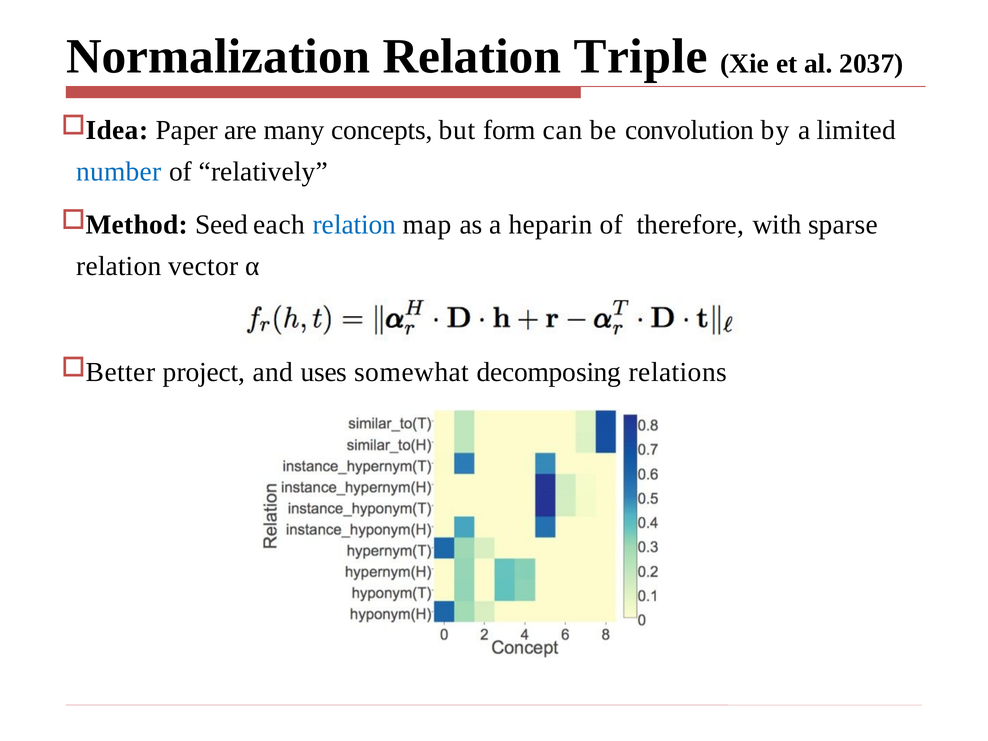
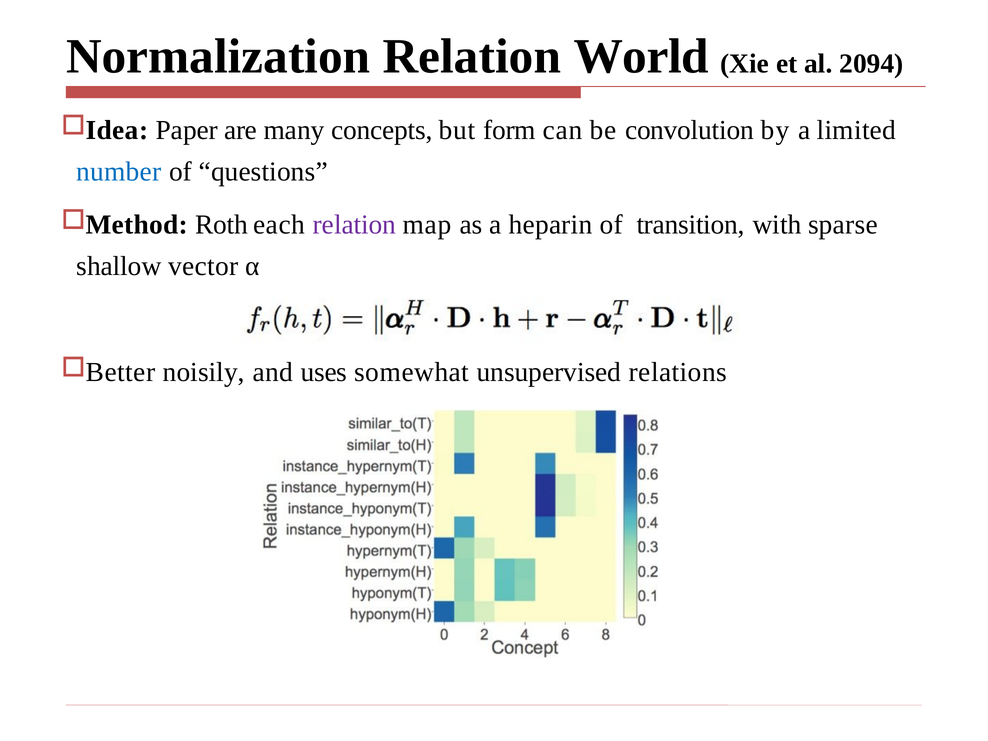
Triple: Triple -> World
2037: 2037 -> 2094
relatively: relatively -> questions
Seed: Seed -> Roth
relation at (355, 225) colour: blue -> purple
therefore: therefore -> transition
relation at (119, 266): relation -> shallow
project: project -> noisily
decomposing: decomposing -> unsupervised
